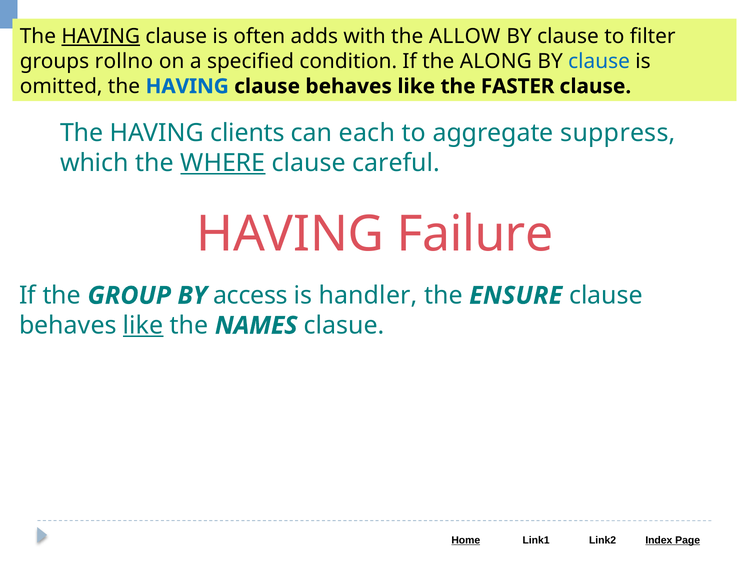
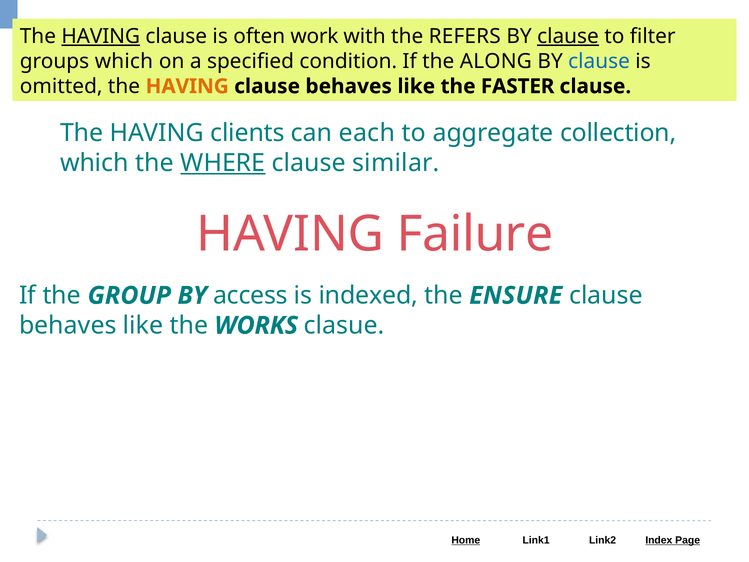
adds: adds -> work
ALLOW: ALLOW -> REFERS
clause at (568, 36) underline: none -> present
groups rollno: rollno -> which
HAVING at (187, 86) colour: blue -> orange
suppress: suppress -> collection
careful: careful -> similar
handler: handler -> indexed
like at (143, 325) underline: present -> none
NAMES: NAMES -> WORKS
